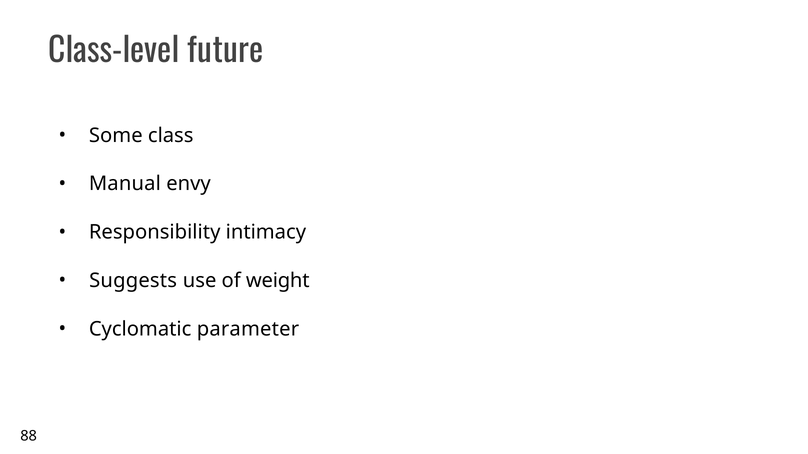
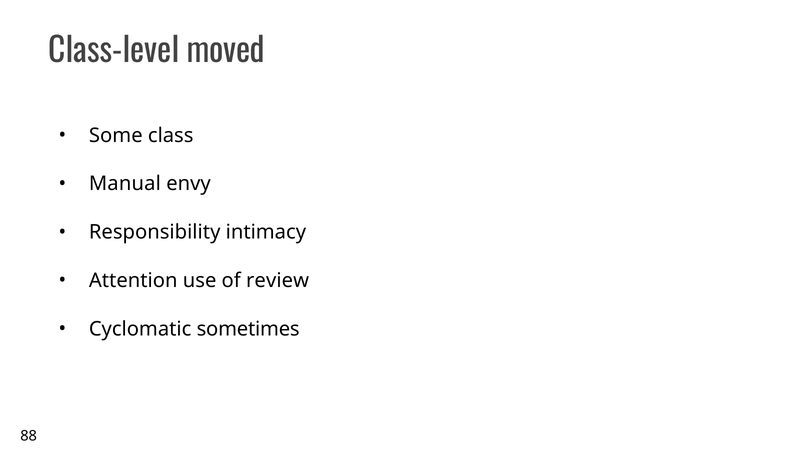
future: future -> moved
Suggests: Suggests -> Attention
weight: weight -> review
parameter: parameter -> sometimes
